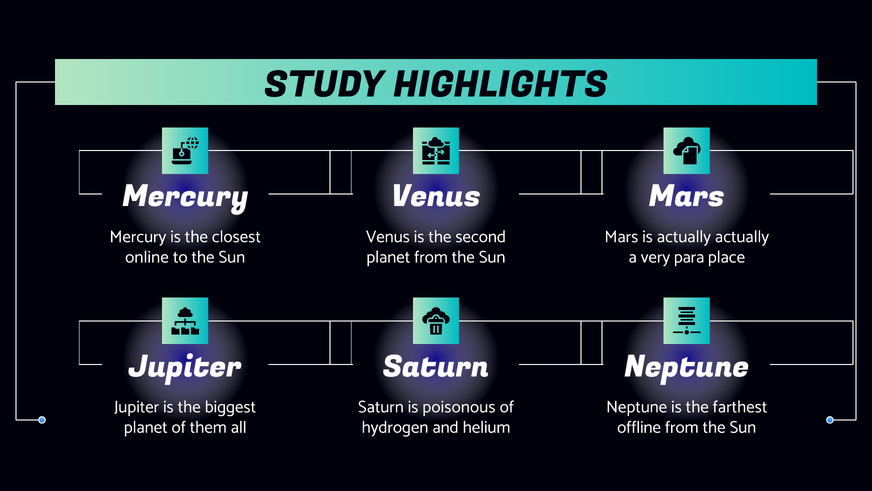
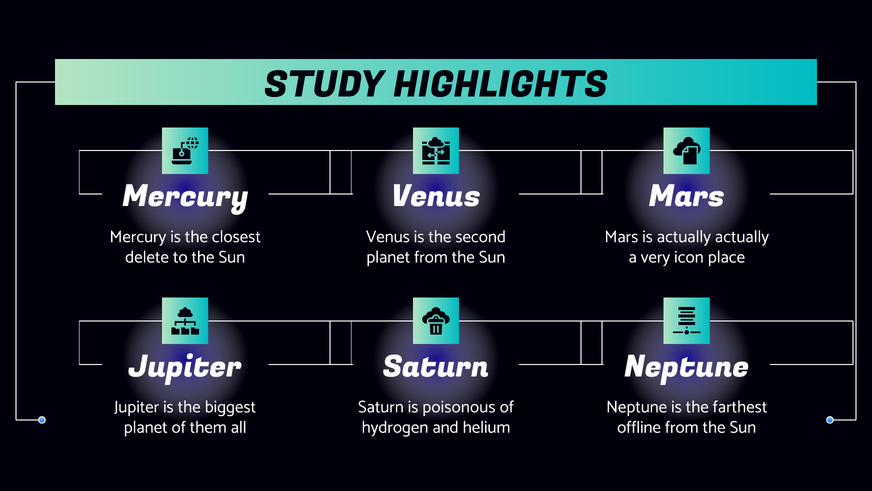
online: online -> delete
para: para -> icon
